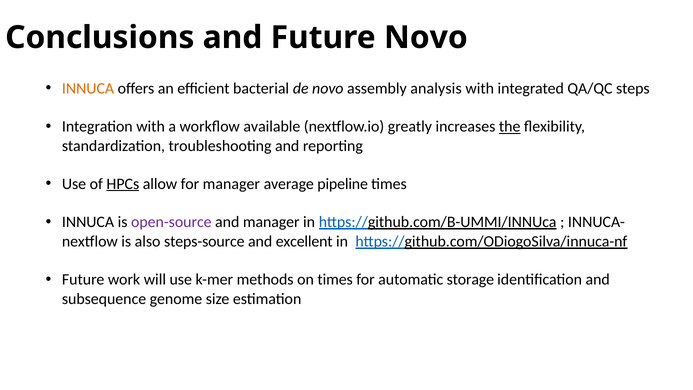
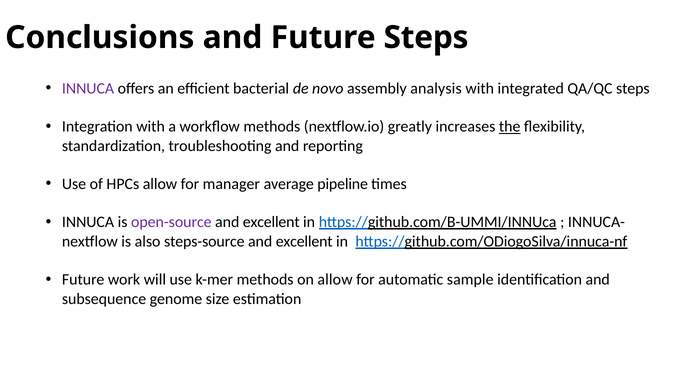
Future Novo: Novo -> Steps
INNUCA at (88, 89) colour: orange -> purple
workflow available: available -> methods
HPCs underline: present -> none
manager at (271, 222): manager -> excellent
on times: times -> allow
storage: storage -> sample
